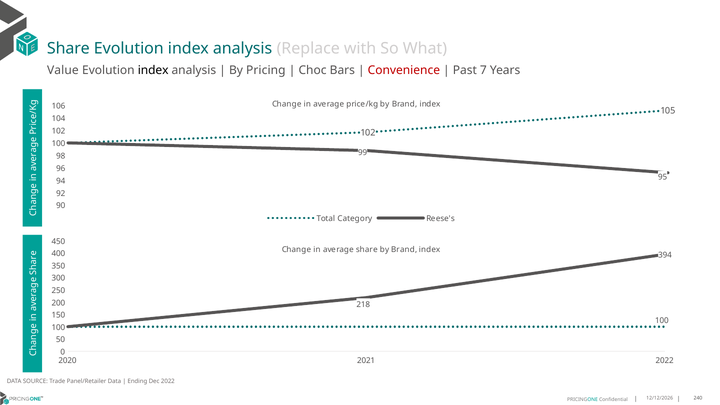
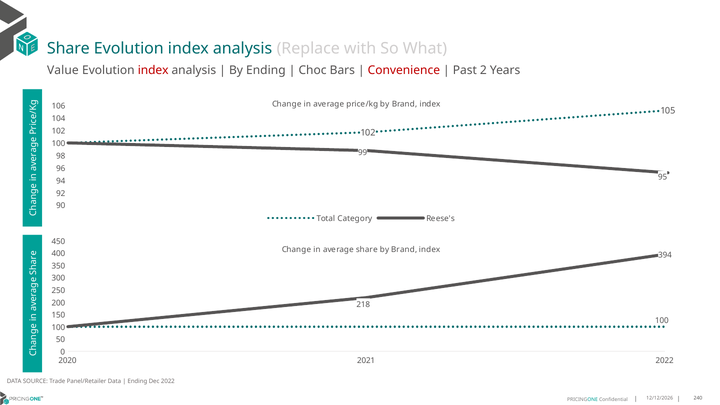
index at (153, 70) colour: black -> red
By Pricing: Pricing -> Ending
7: 7 -> 2
